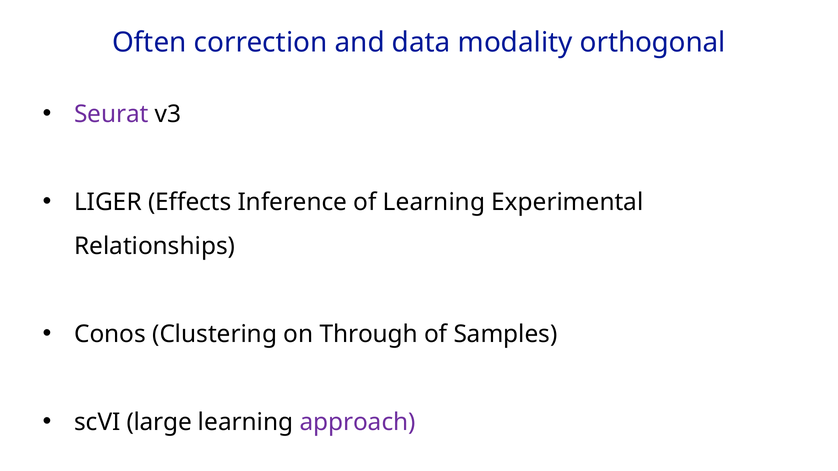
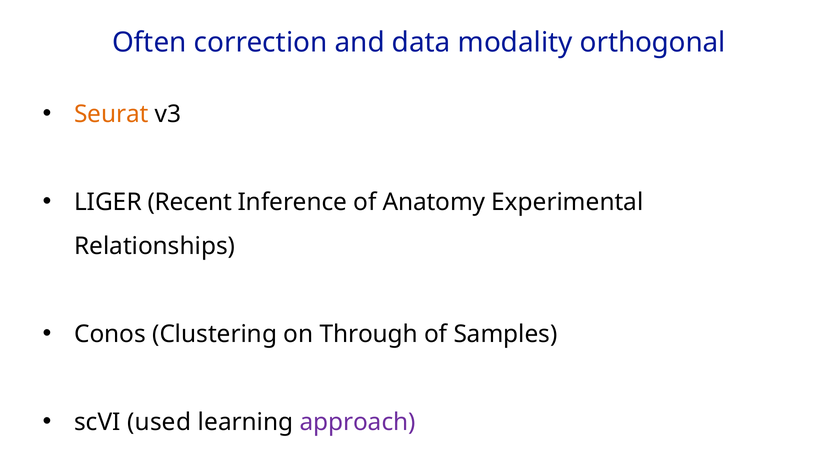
Seurat colour: purple -> orange
Effects: Effects -> Recent
of Learning: Learning -> Anatomy
large: large -> used
